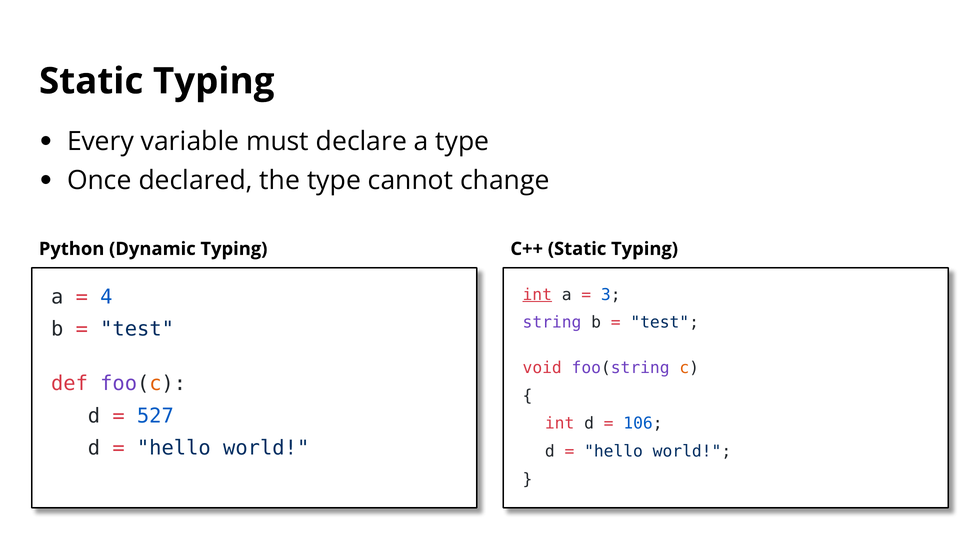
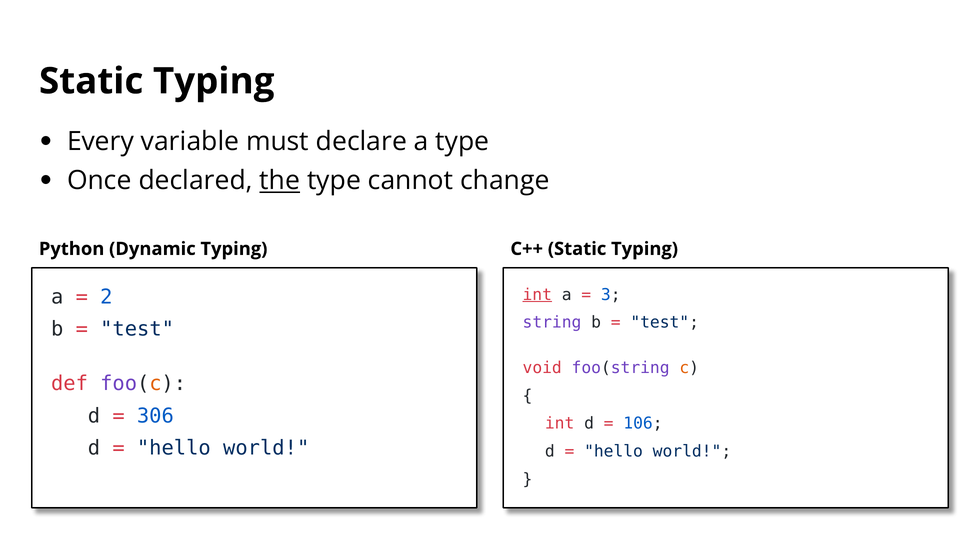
the underline: none -> present
4: 4 -> 2
527: 527 -> 306
